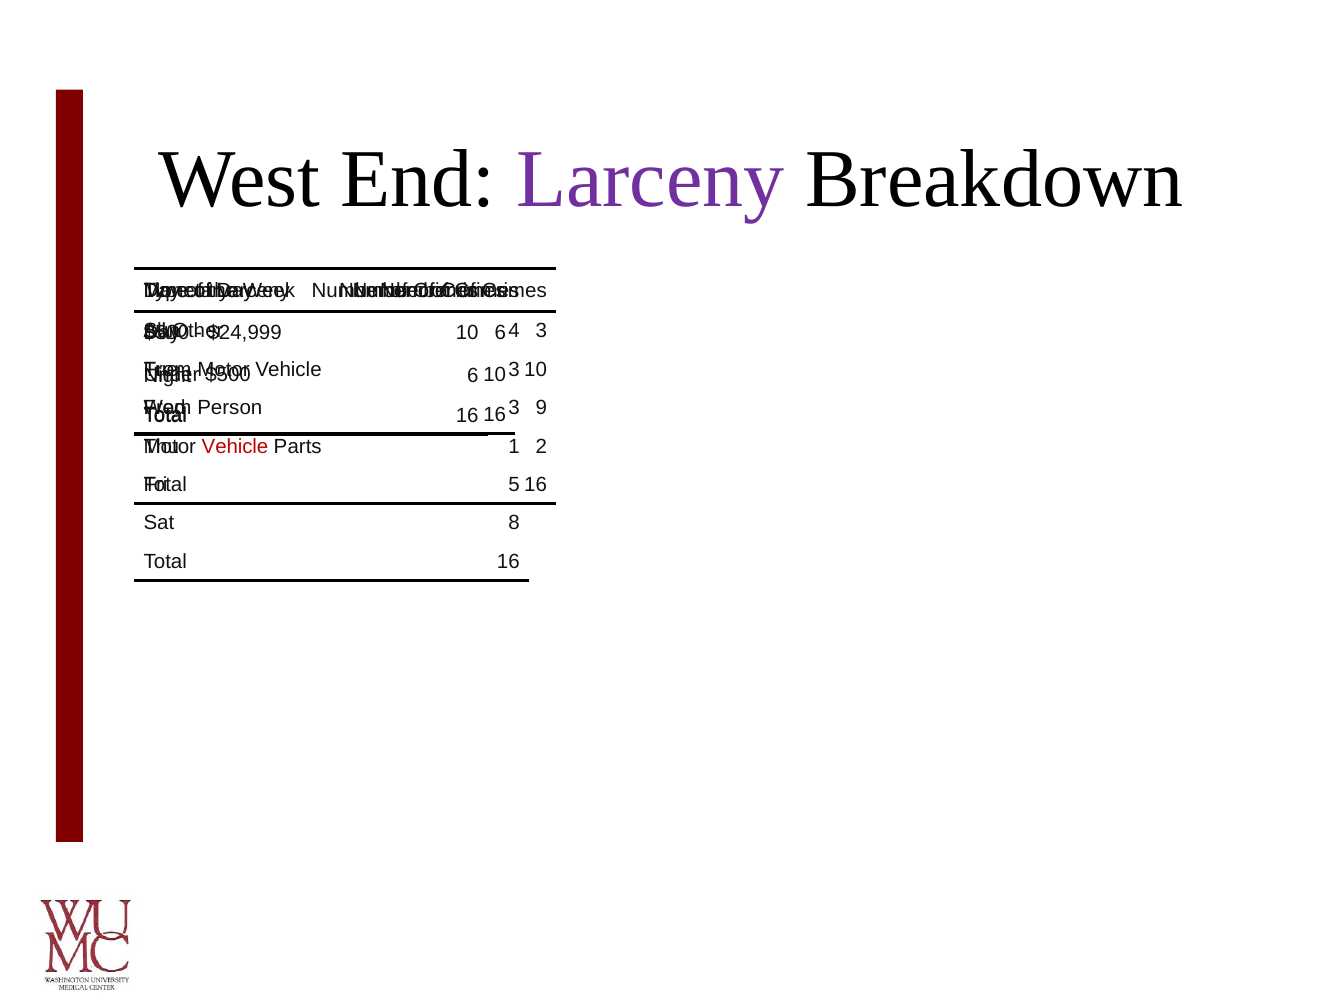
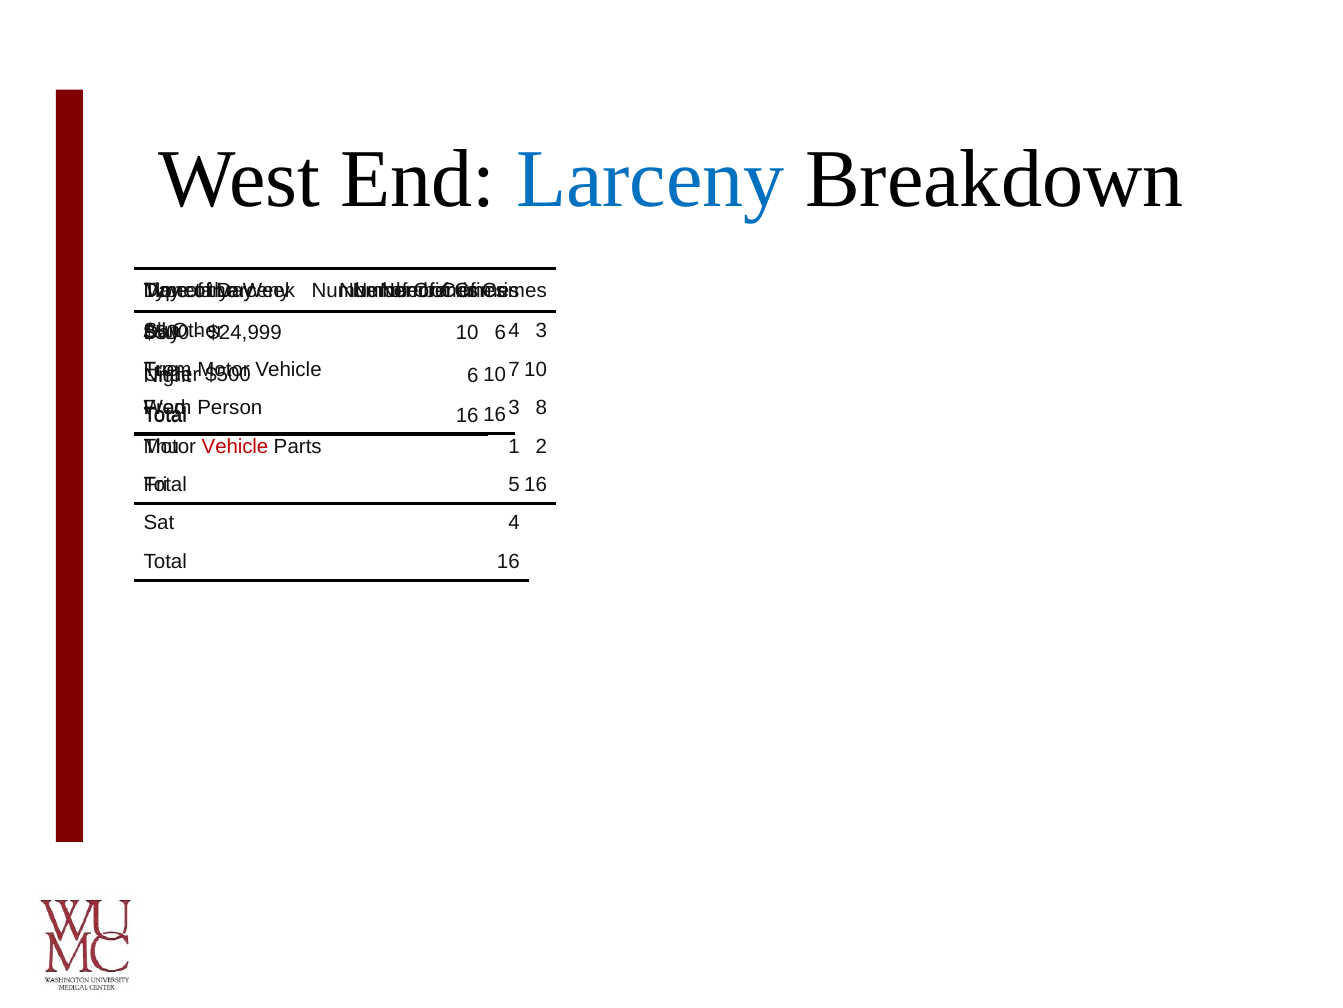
Larceny at (650, 179) colour: purple -> blue
3 at (514, 369): 3 -> 7
9: 9 -> 8
Sat 8: 8 -> 4
